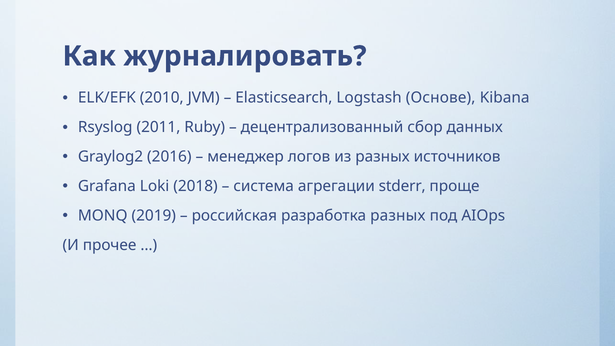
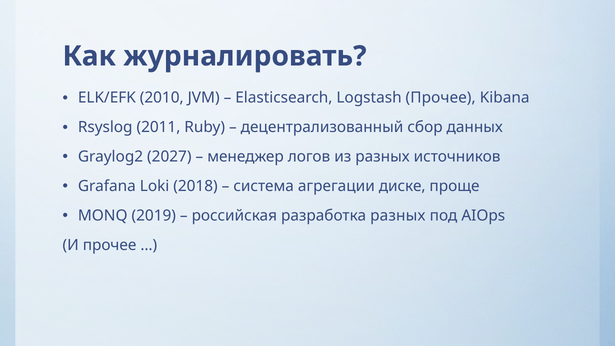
Logstash Основе: Основе -> Прочее
2016: 2016 -> 2027
stderr: stderr -> диске
